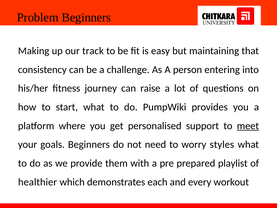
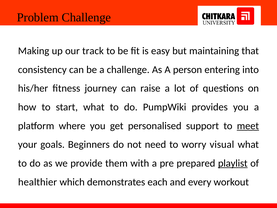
Problem Beginners: Beginners -> Challenge
styles: styles -> visual
playlist underline: none -> present
